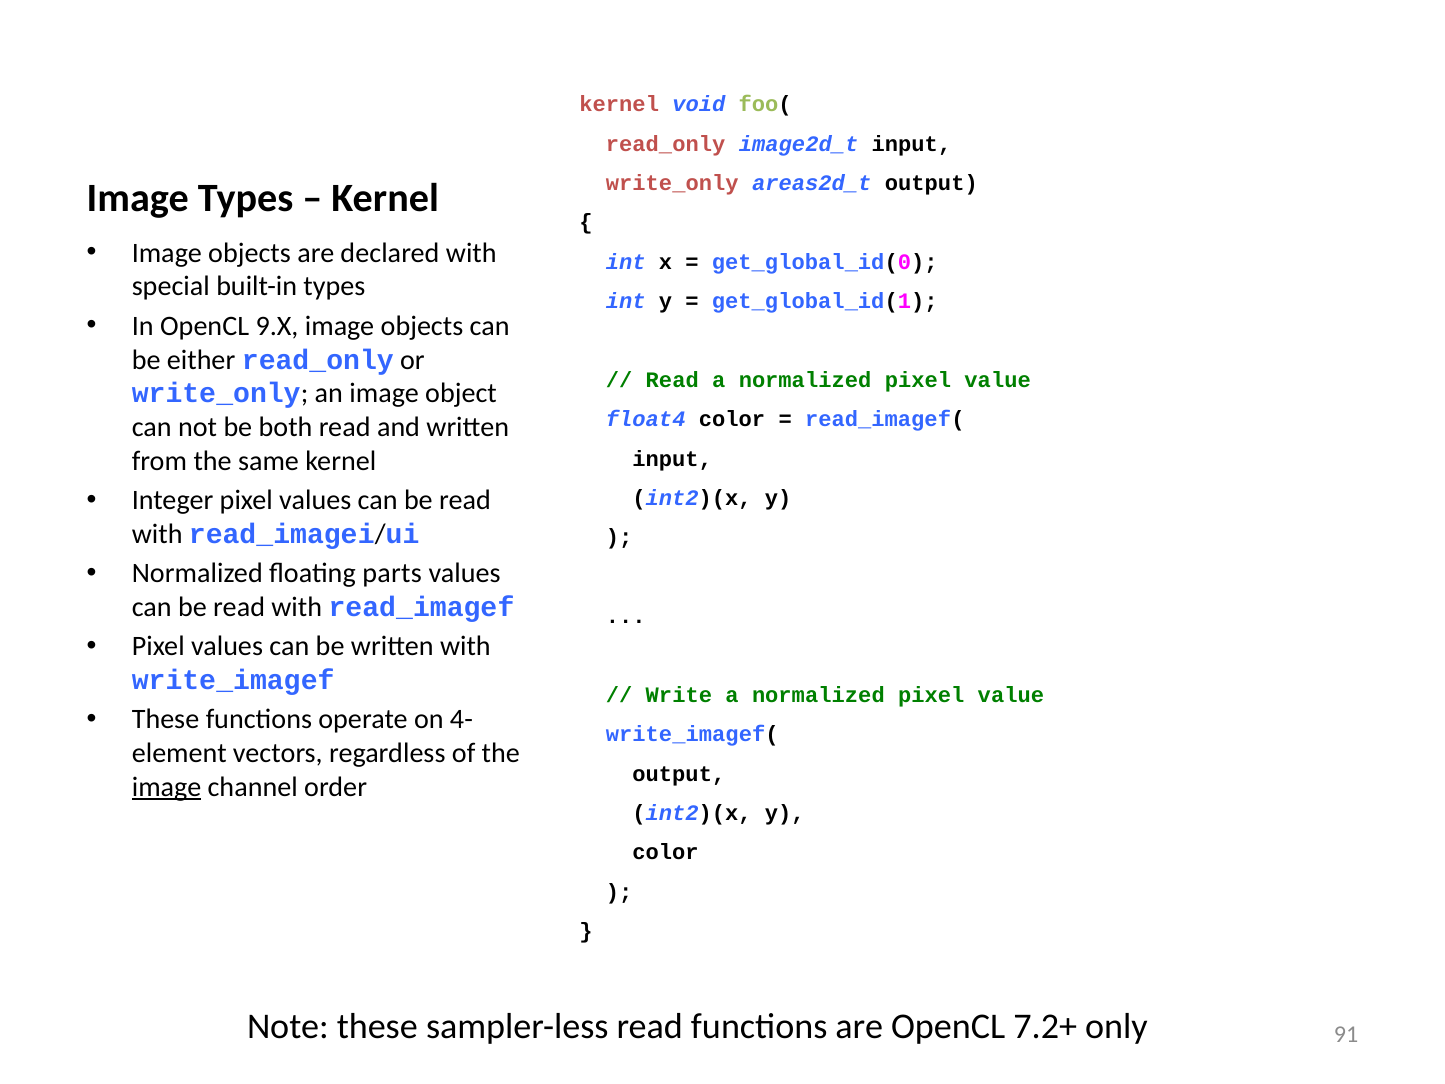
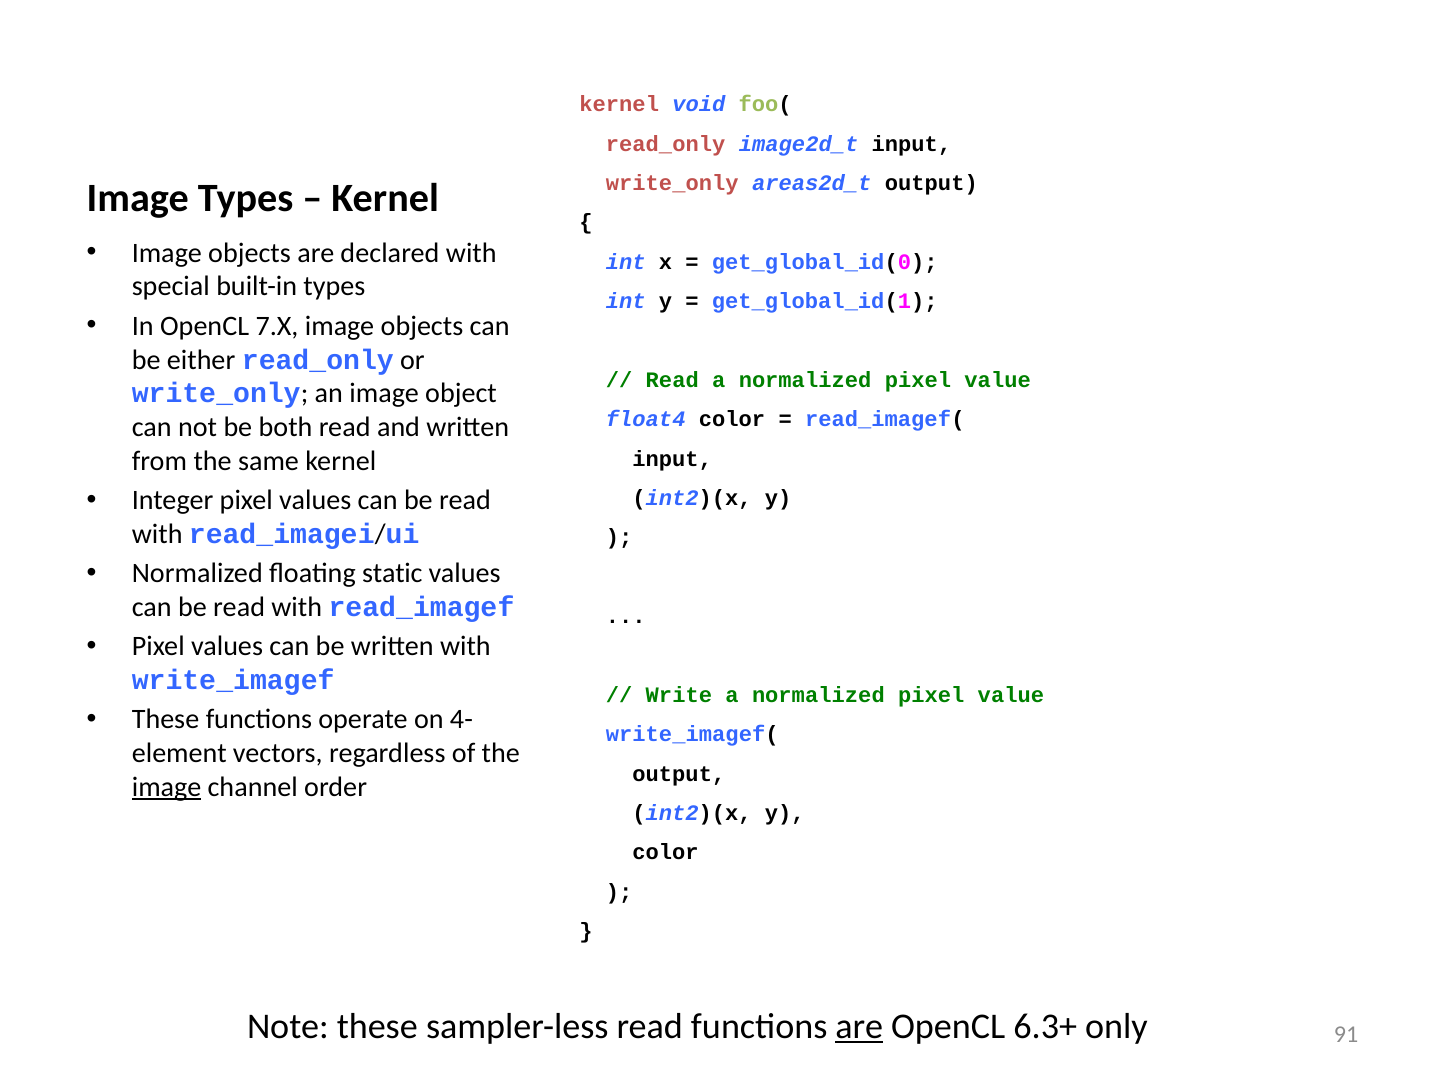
9.X: 9.X -> 7.X
parts: parts -> static
are at (859, 1026) underline: none -> present
7.2+: 7.2+ -> 6.3+
